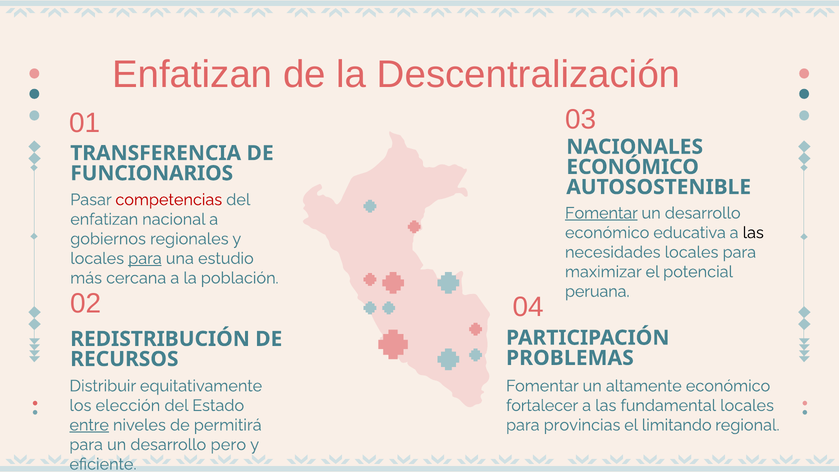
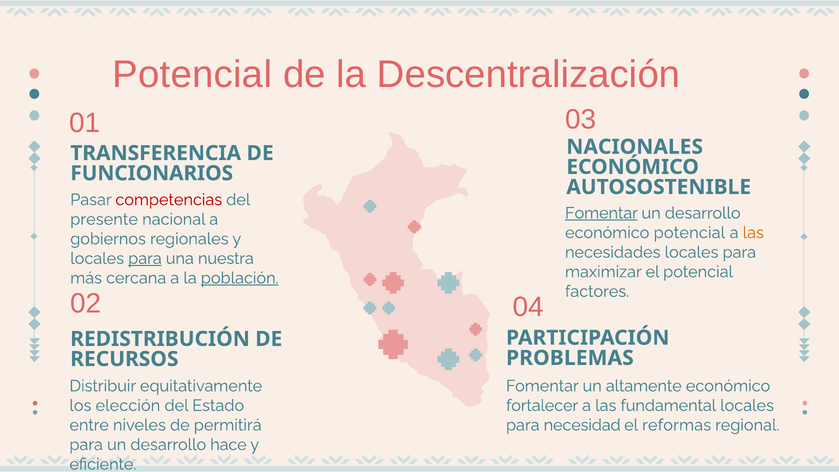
Enfatizan at (192, 75): Enfatizan -> Potencial
enfatizan at (104, 219): enfatizan -> presente
económico educativa: educativa -> potencial
las at (753, 233) colour: black -> orange
estudio: estudio -> nuestra
población underline: none -> present
peruana: peruana -> factores
entre underline: present -> none
provincias: provincias -> necesidad
limitando: limitando -> reformas
pero: pero -> hace
